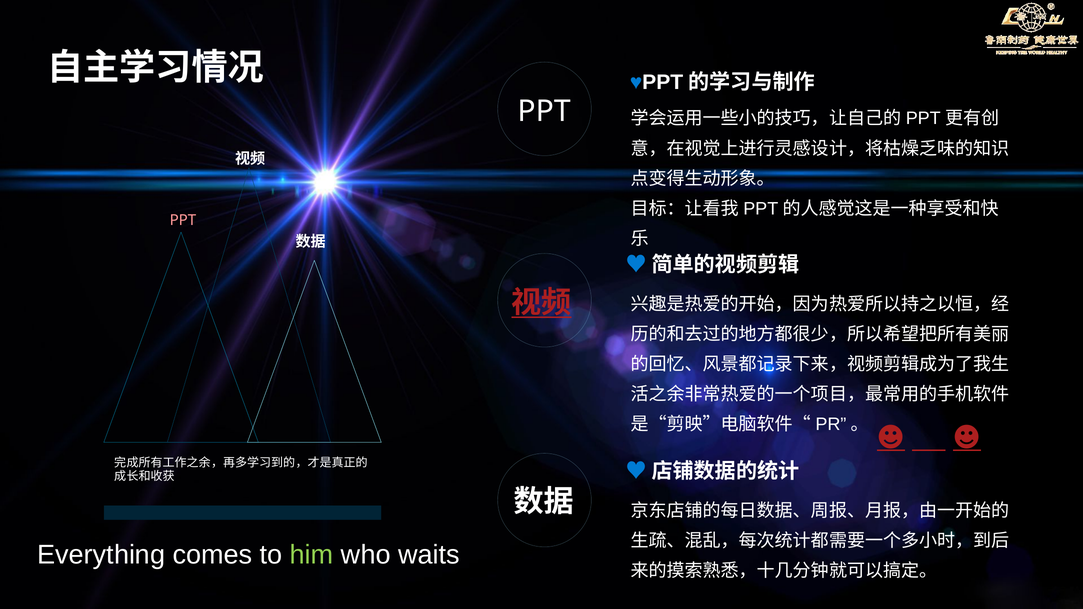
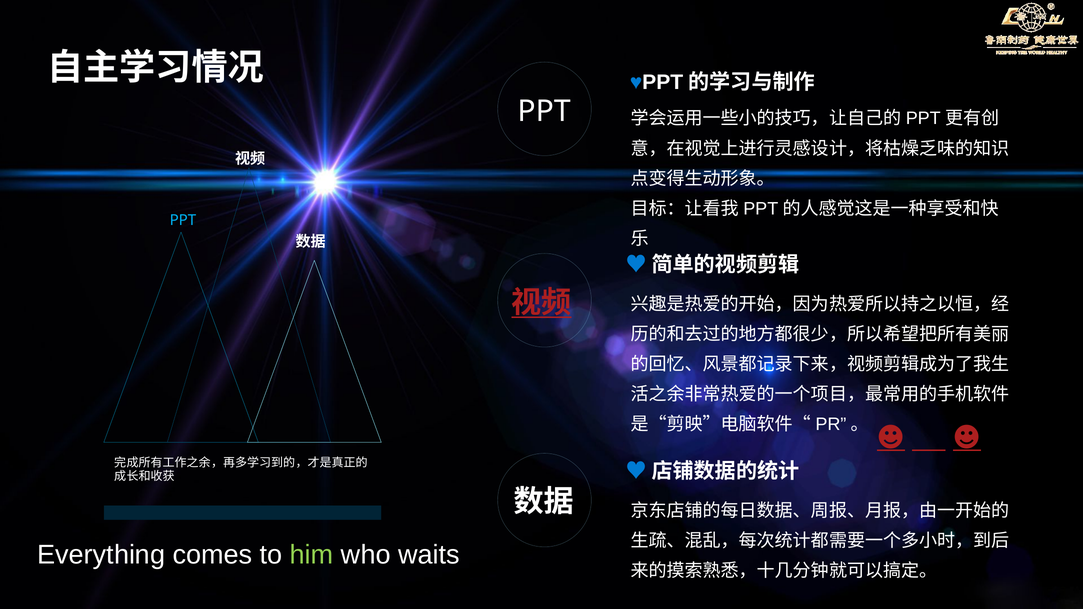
PPT at (183, 220) colour: pink -> light blue
